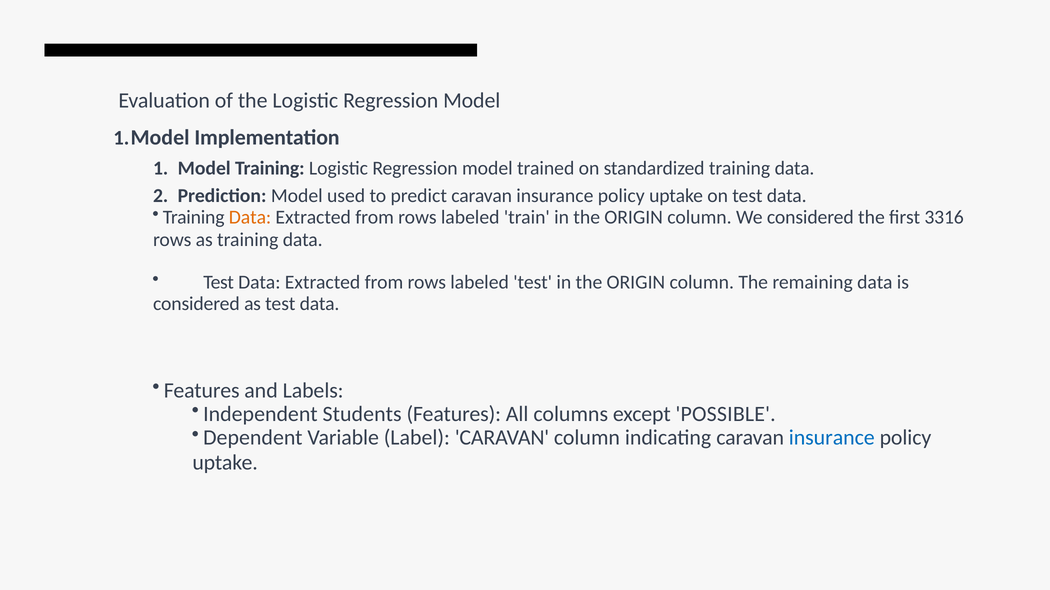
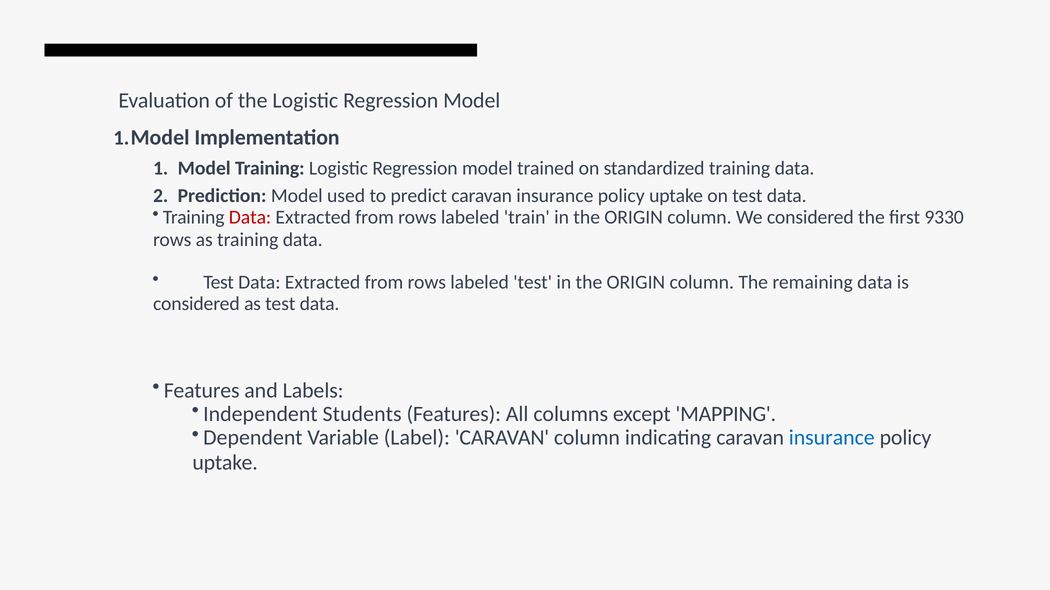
Data at (250, 217) colour: orange -> red
3316: 3316 -> 9330
POSSIBLE: POSSIBLE -> MAPPING
